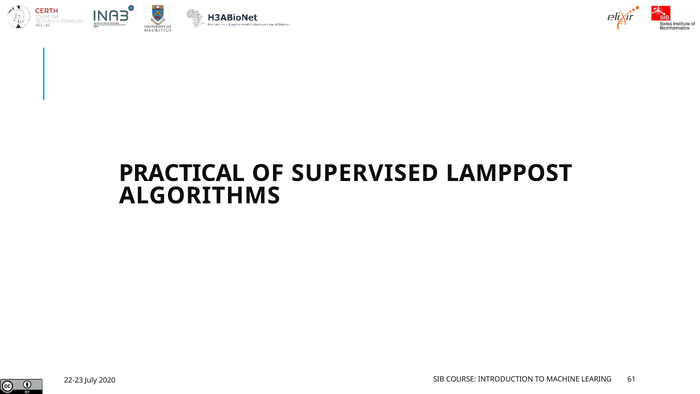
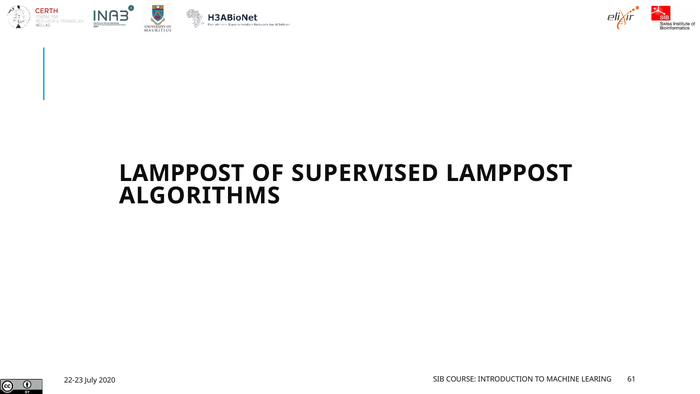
PRACTICAL at (182, 173): PRACTICAL -> LAMPPOST
